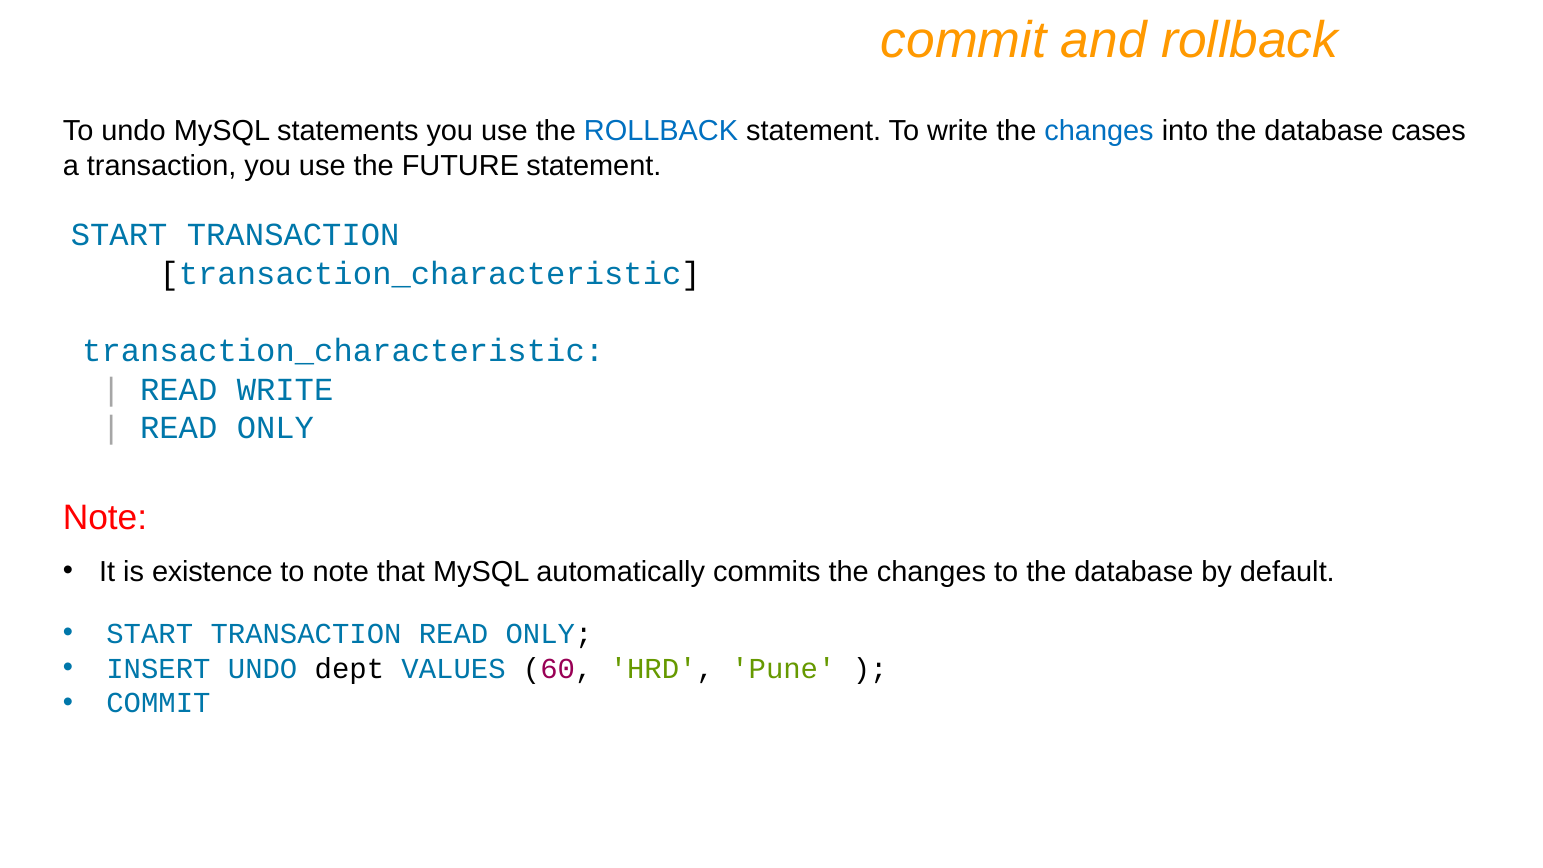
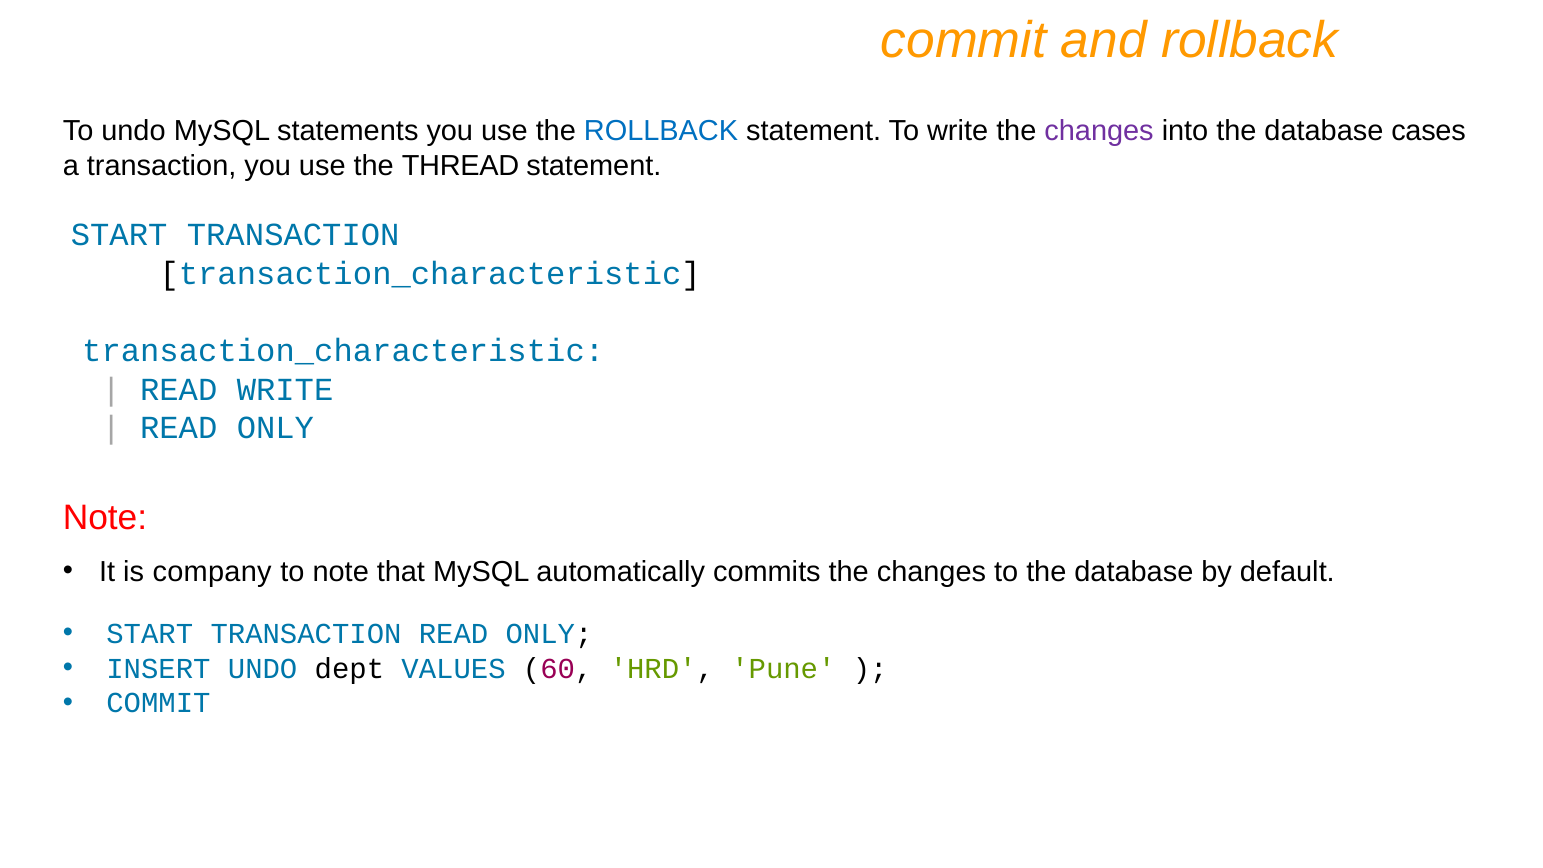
changes at (1099, 131) colour: blue -> purple
FUTURE: FUTURE -> THREAD
existence: existence -> company
